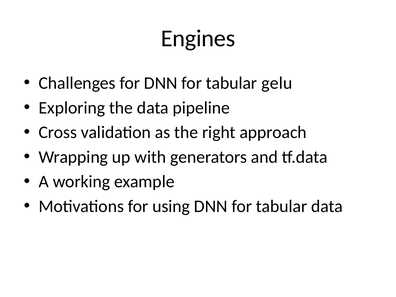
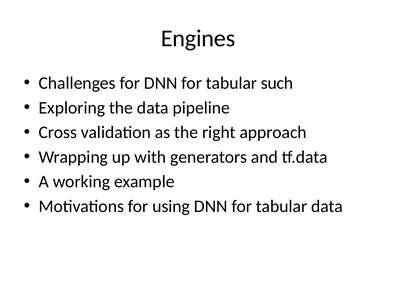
gelu: gelu -> such
